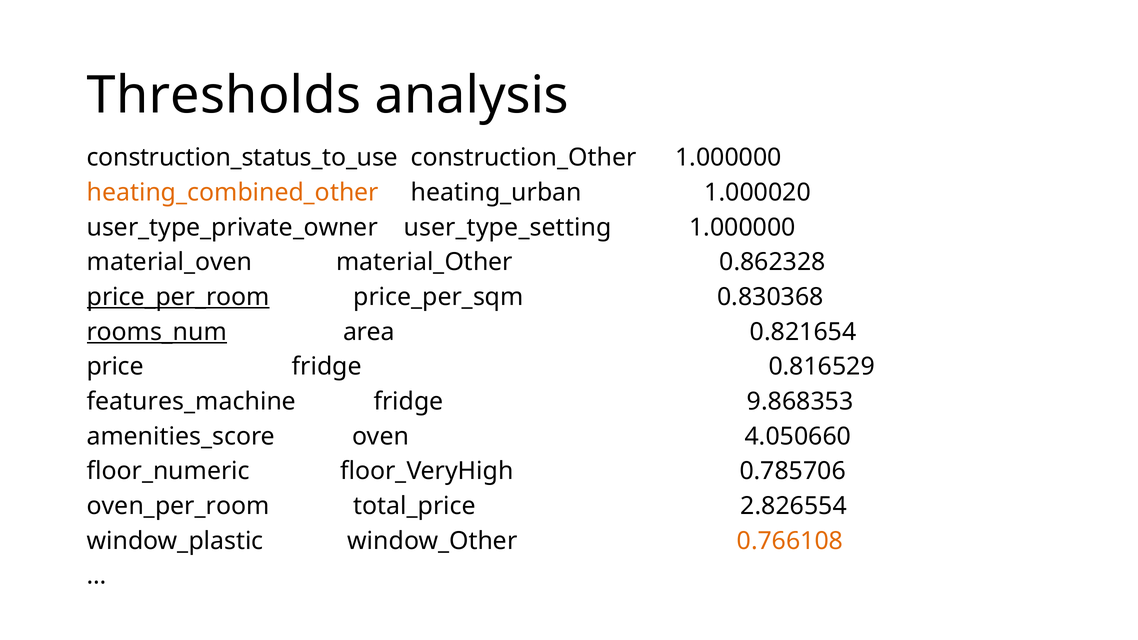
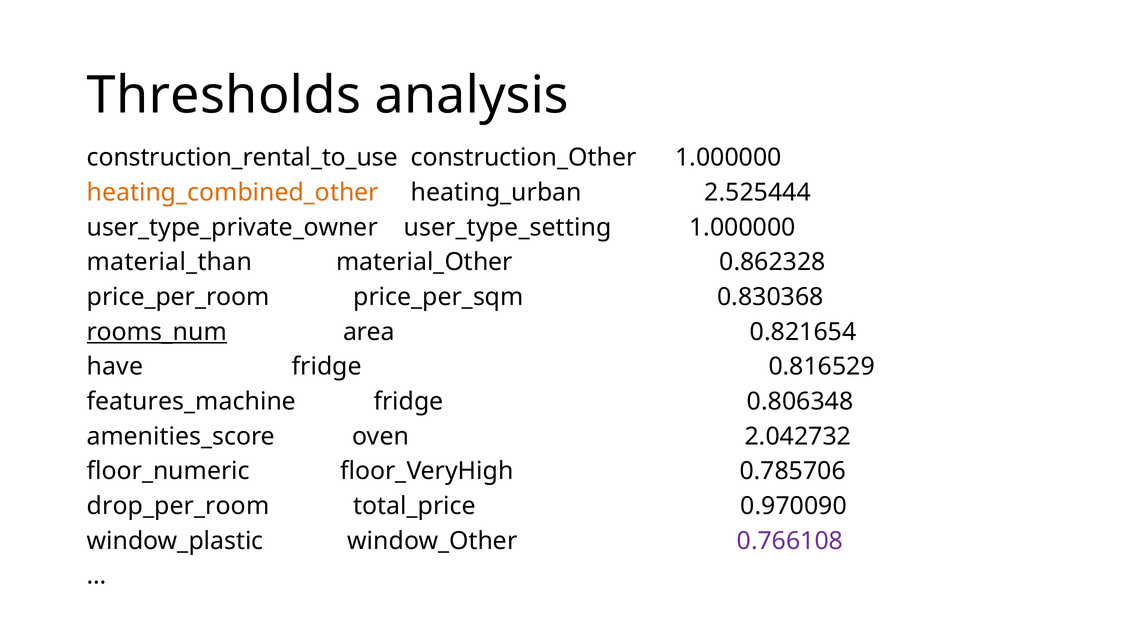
construction_status_to_use: construction_status_to_use -> construction_rental_to_use
1.000020: 1.000020 -> 2.525444
material_oven: material_oven -> material_than
price_per_room underline: present -> none
price: price -> have
9.868353: 9.868353 -> 0.806348
4.050660: 4.050660 -> 2.042732
oven_per_room: oven_per_room -> drop_per_room
2.826554: 2.826554 -> 0.970090
0.766108 colour: orange -> purple
